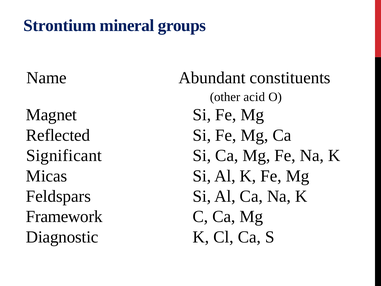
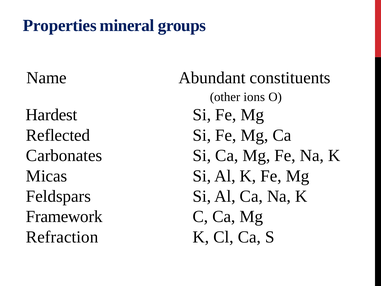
Strontium: Strontium -> Properties
acid: acid -> ions
Magnet: Magnet -> Hardest
Significant: Significant -> Carbonates
Diagnostic: Diagnostic -> Refraction
